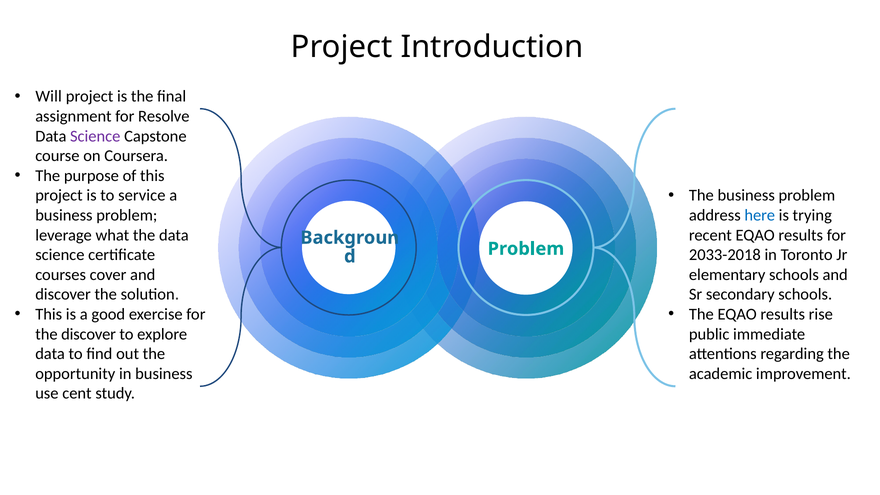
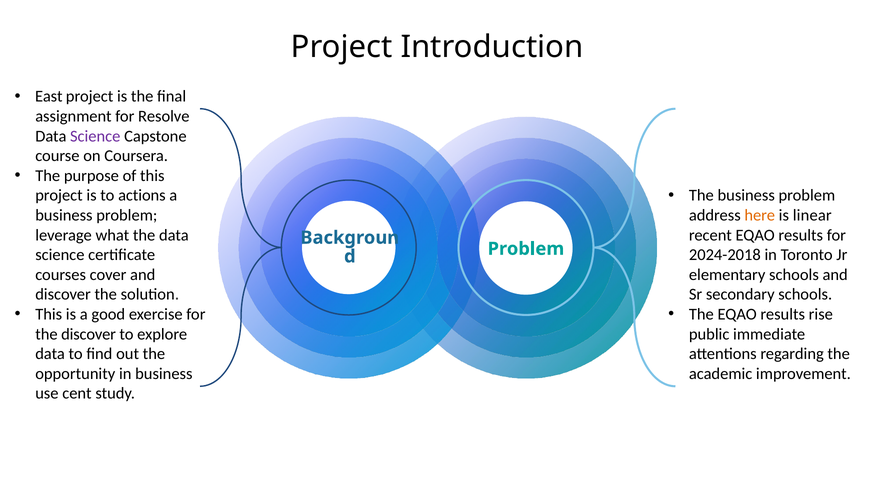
Will: Will -> East
service: service -> actions
here colour: blue -> orange
trying: trying -> linear
2033-2018: 2033-2018 -> 2024-2018
